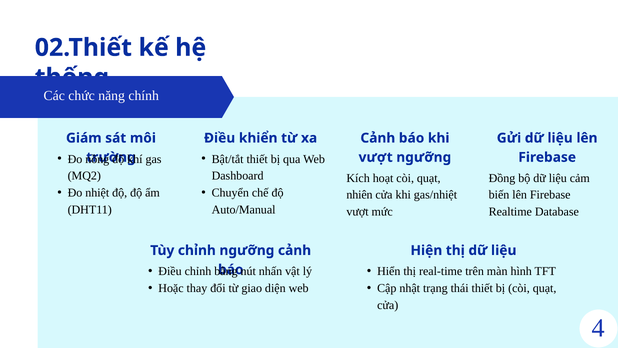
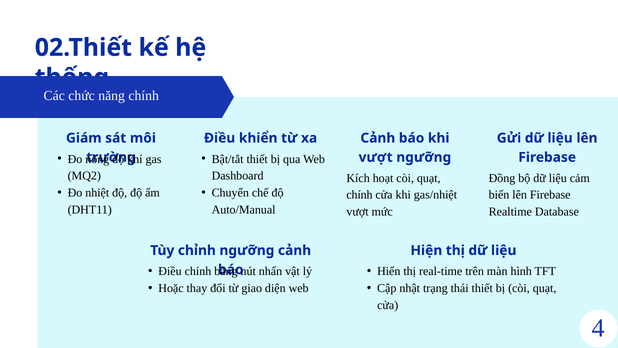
nhiên at (360, 195): nhiên -> chính
